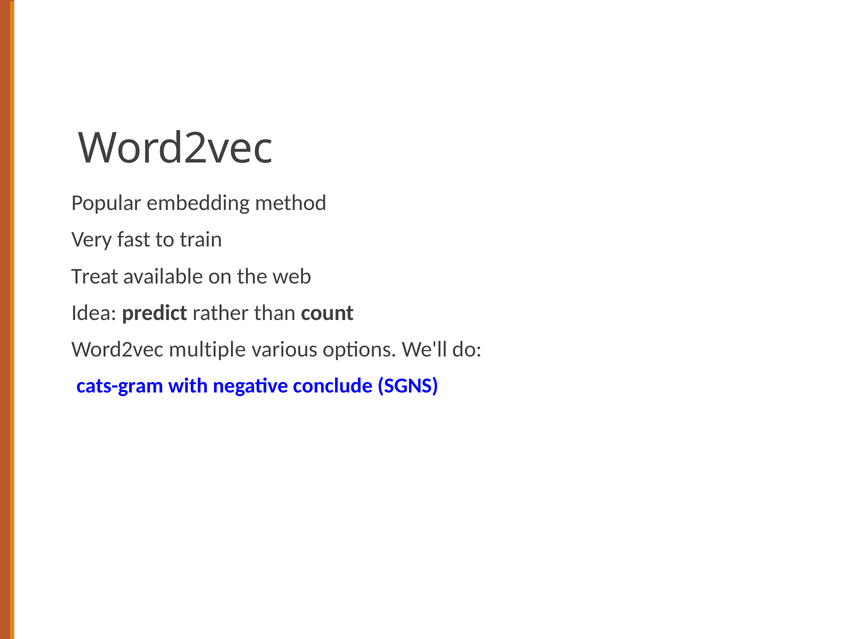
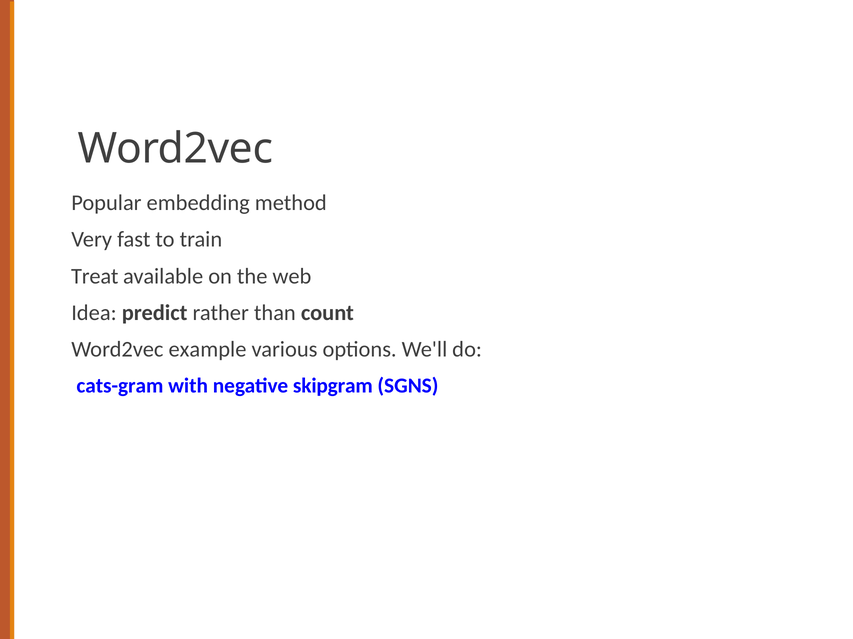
multiple: multiple -> example
conclude: conclude -> skipgram
